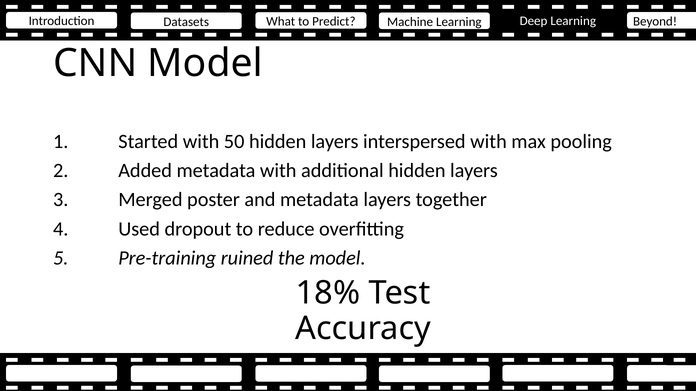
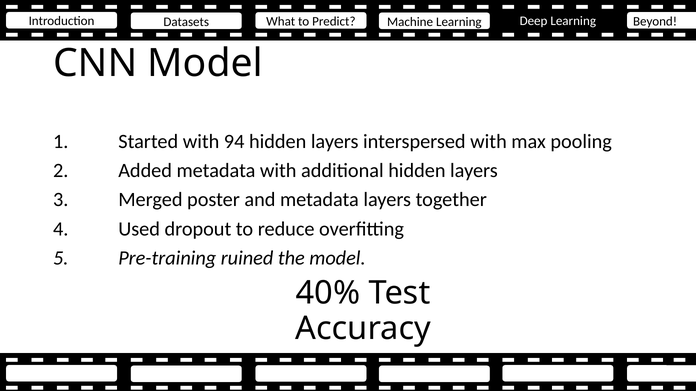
50: 50 -> 94
18%: 18% -> 40%
